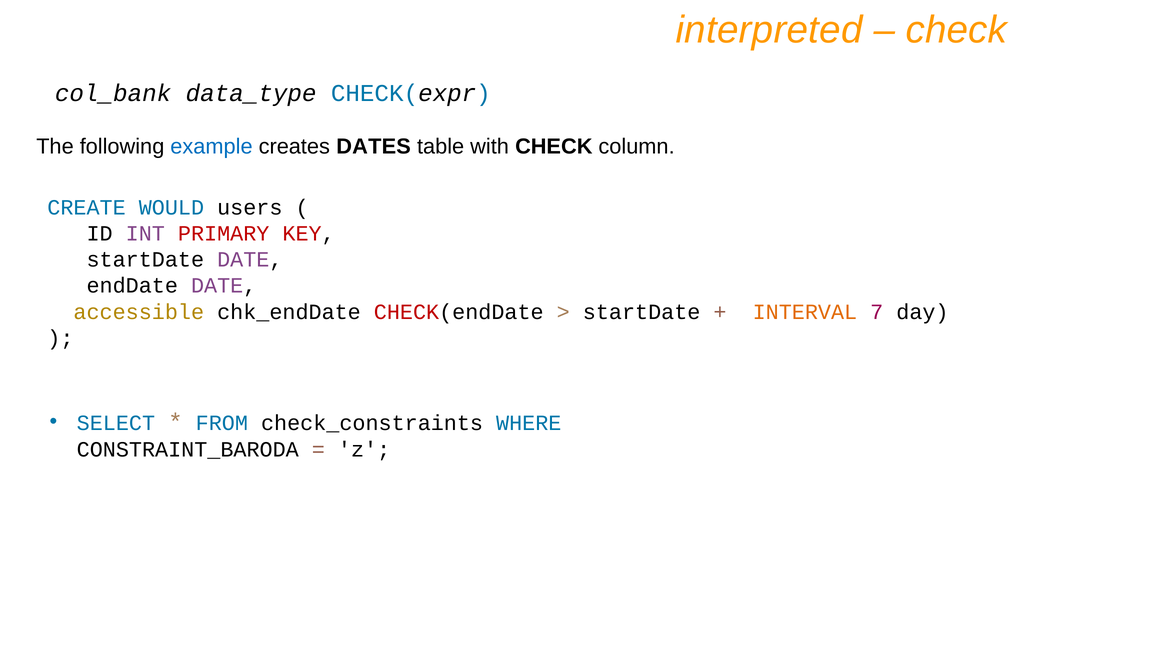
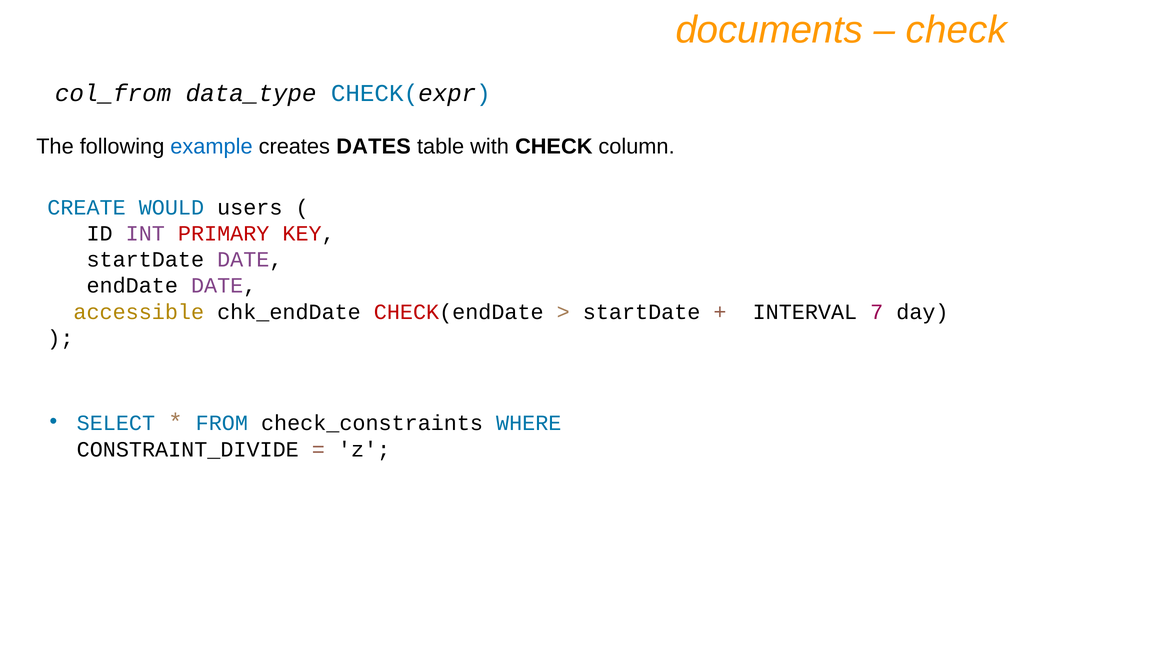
interpreted: interpreted -> documents
col_bank: col_bank -> col_from
INTERVAL colour: orange -> black
CONSTRAINT_BARODA: CONSTRAINT_BARODA -> CONSTRAINT_DIVIDE
